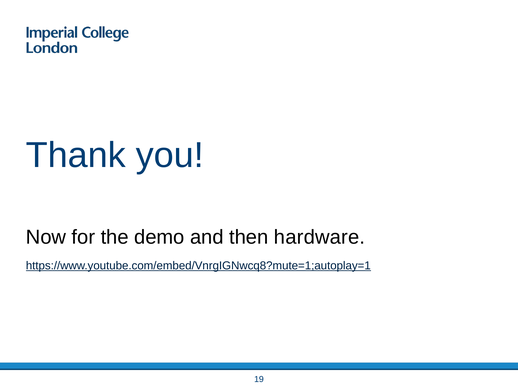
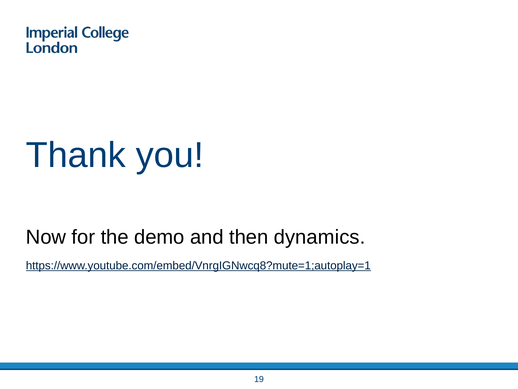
hardware: hardware -> dynamics
